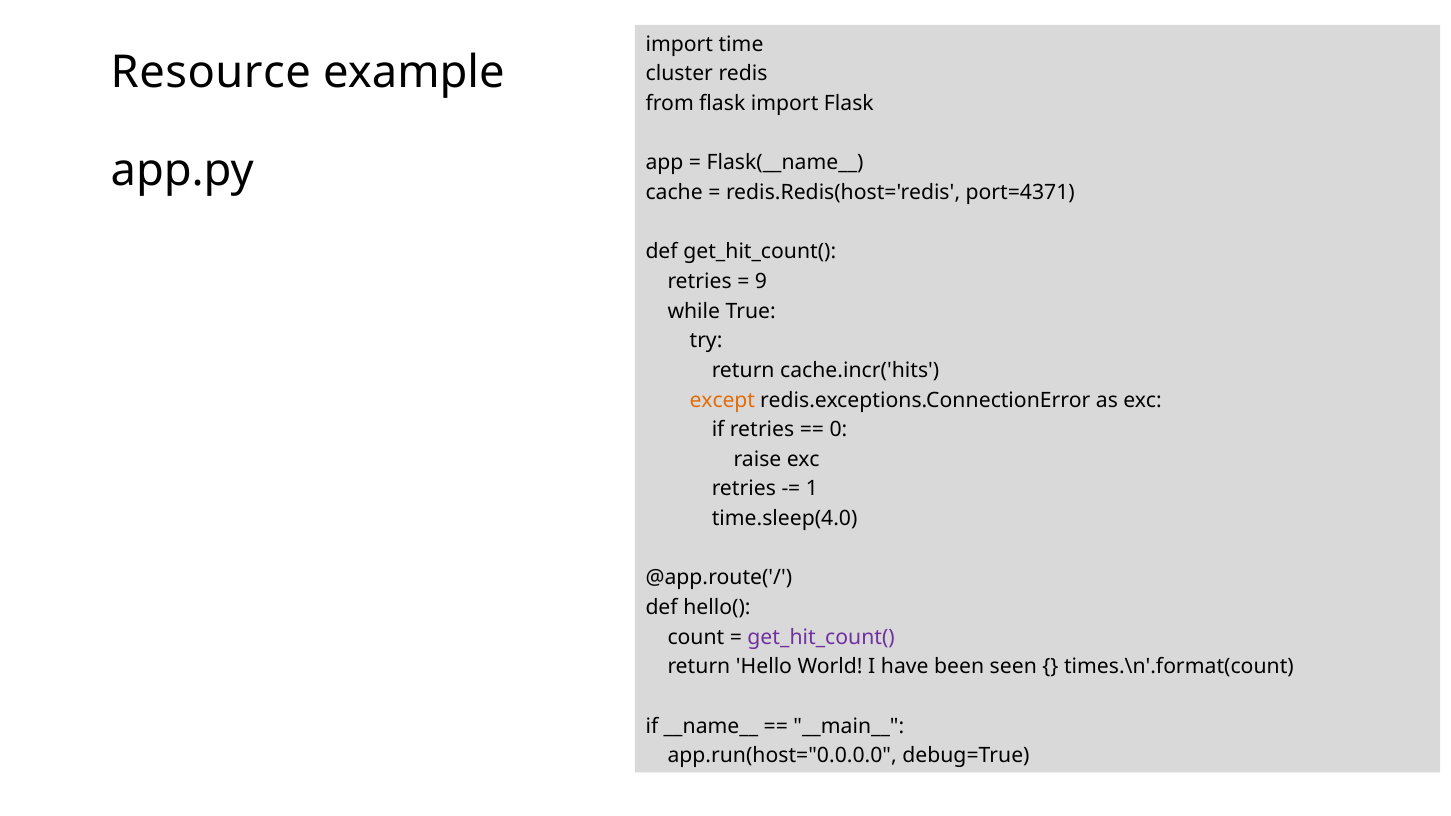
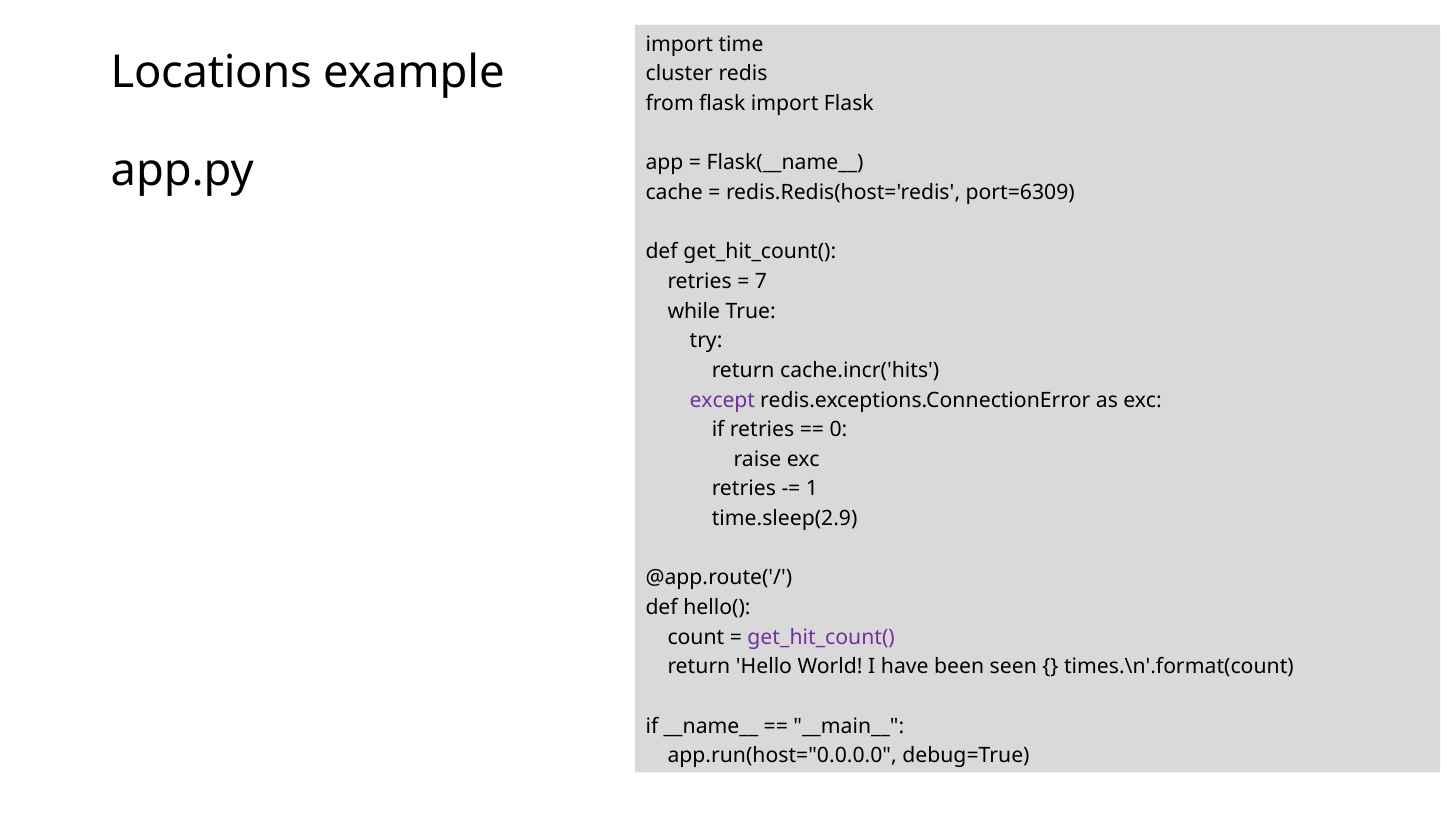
Resource: Resource -> Locations
port=4371: port=4371 -> port=6309
9: 9 -> 7
except colour: orange -> purple
time.sleep(4.0: time.sleep(4.0 -> time.sleep(2.9
